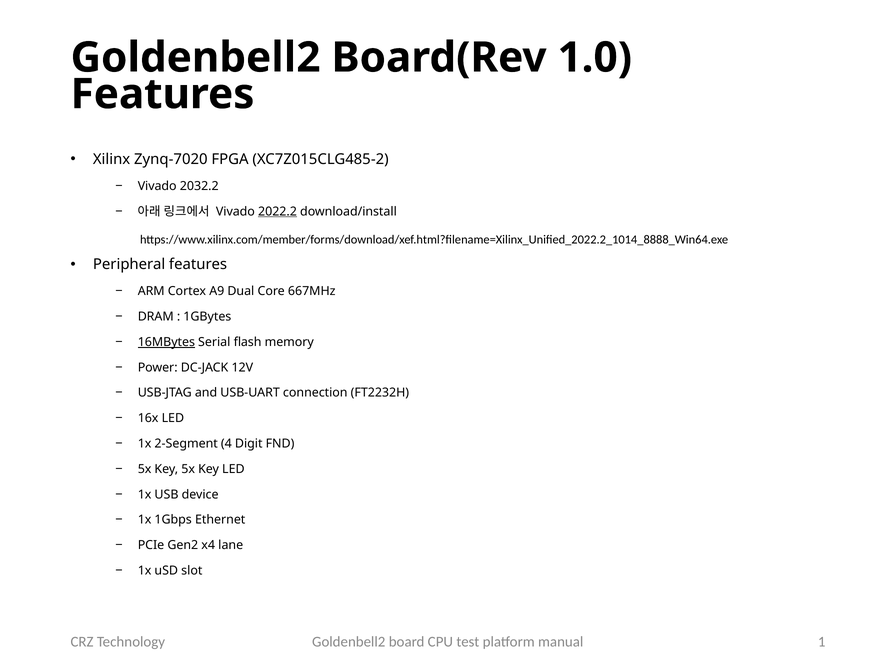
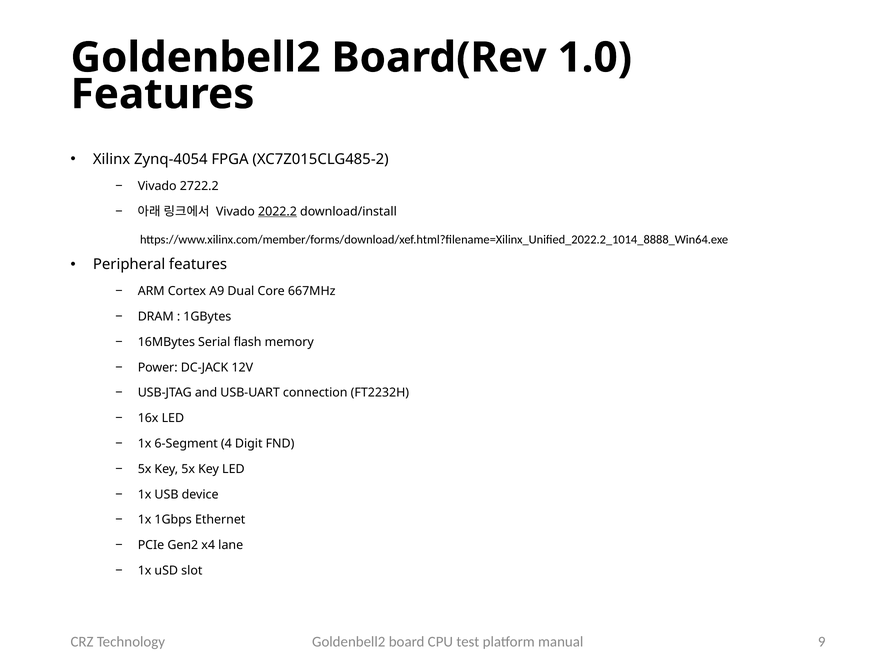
Zynq-7020: Zynq-7020 -> Zynq-4054
2032.2: 2032.2 -> 2722.2
16MBytes underline: present -> none
2-Segment: 2-Segment -> 6-Segment
1: 1 -> 9
